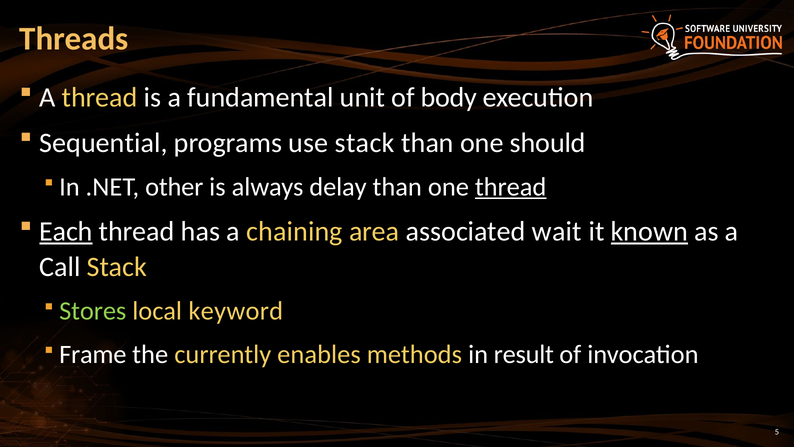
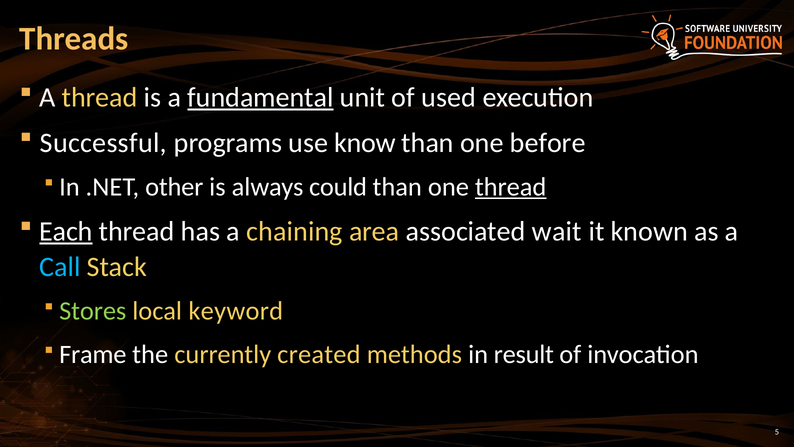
fundamental underline: none -> present
body: body -> used
Sequential: Sequential -> Successful
use stack: stack -> know
should: should -> before
delay: delay -> could
known underline: present -> none
Call colour: white -> light blue
enables: enables -> created
